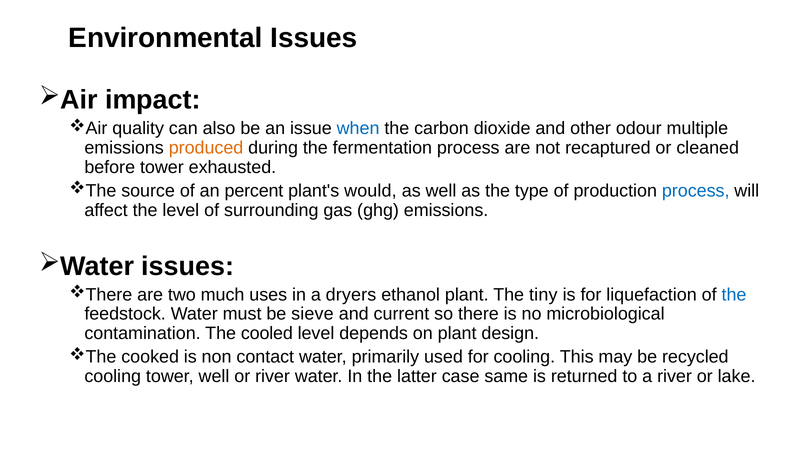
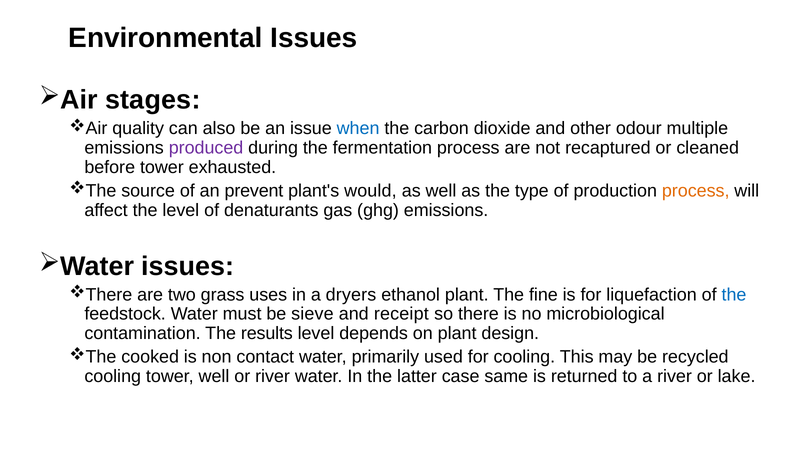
impact: impact -> stages
produced colour: orange -> purple
percent: percent -> prevent
process at (696, 191) colour: blue -> orange
surrounding: surrounding -> denaturants
much: much -> grass
tiny: tiny -> fine
current: current -> receipt
cooled: cooled -> results
